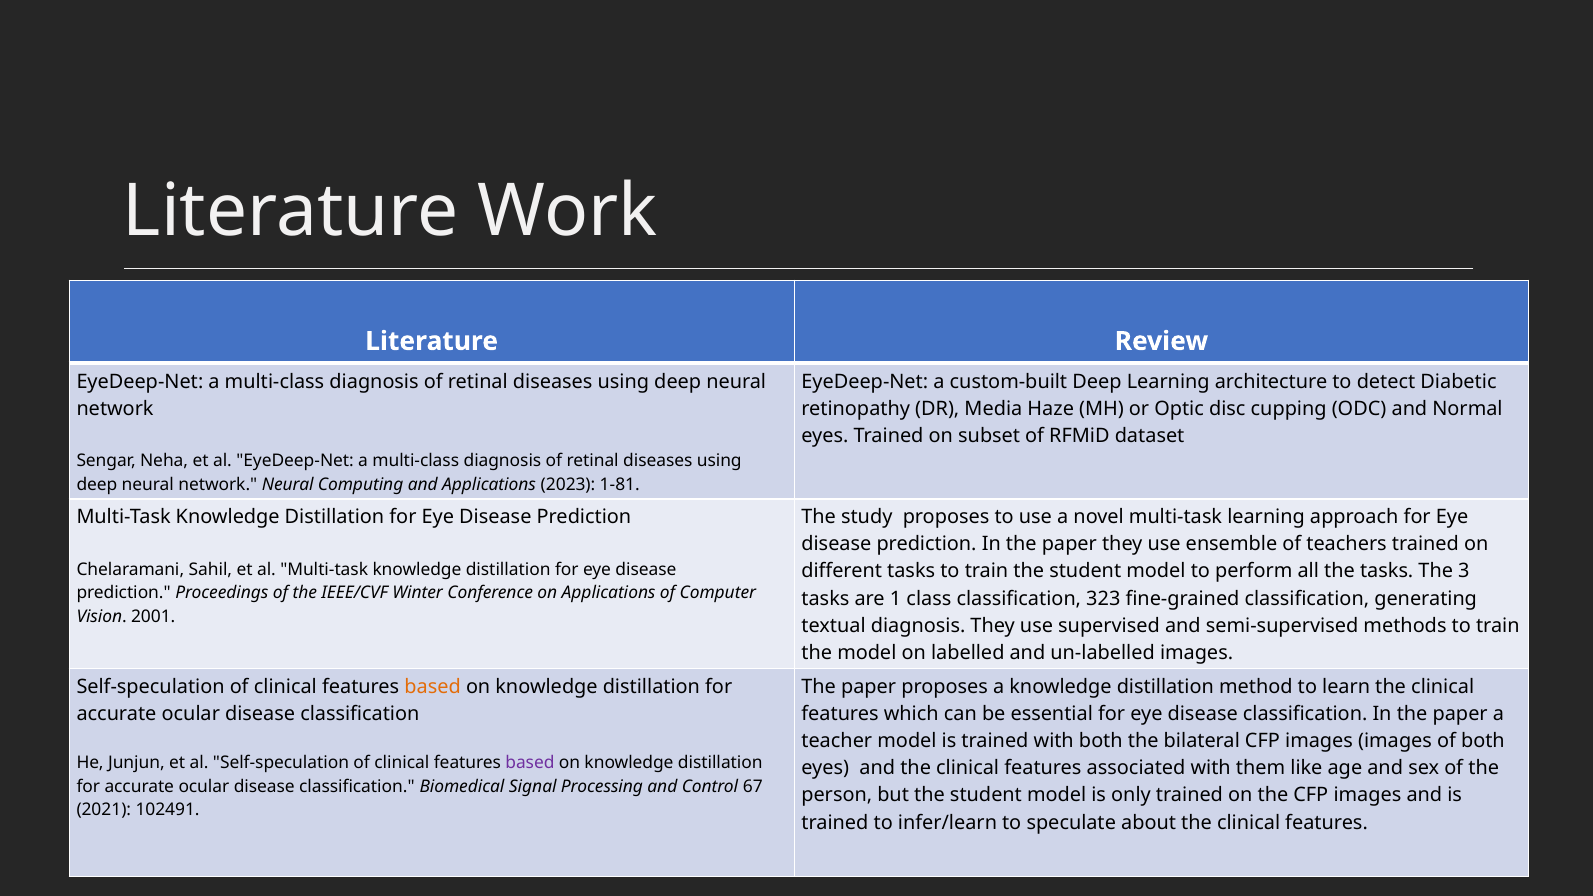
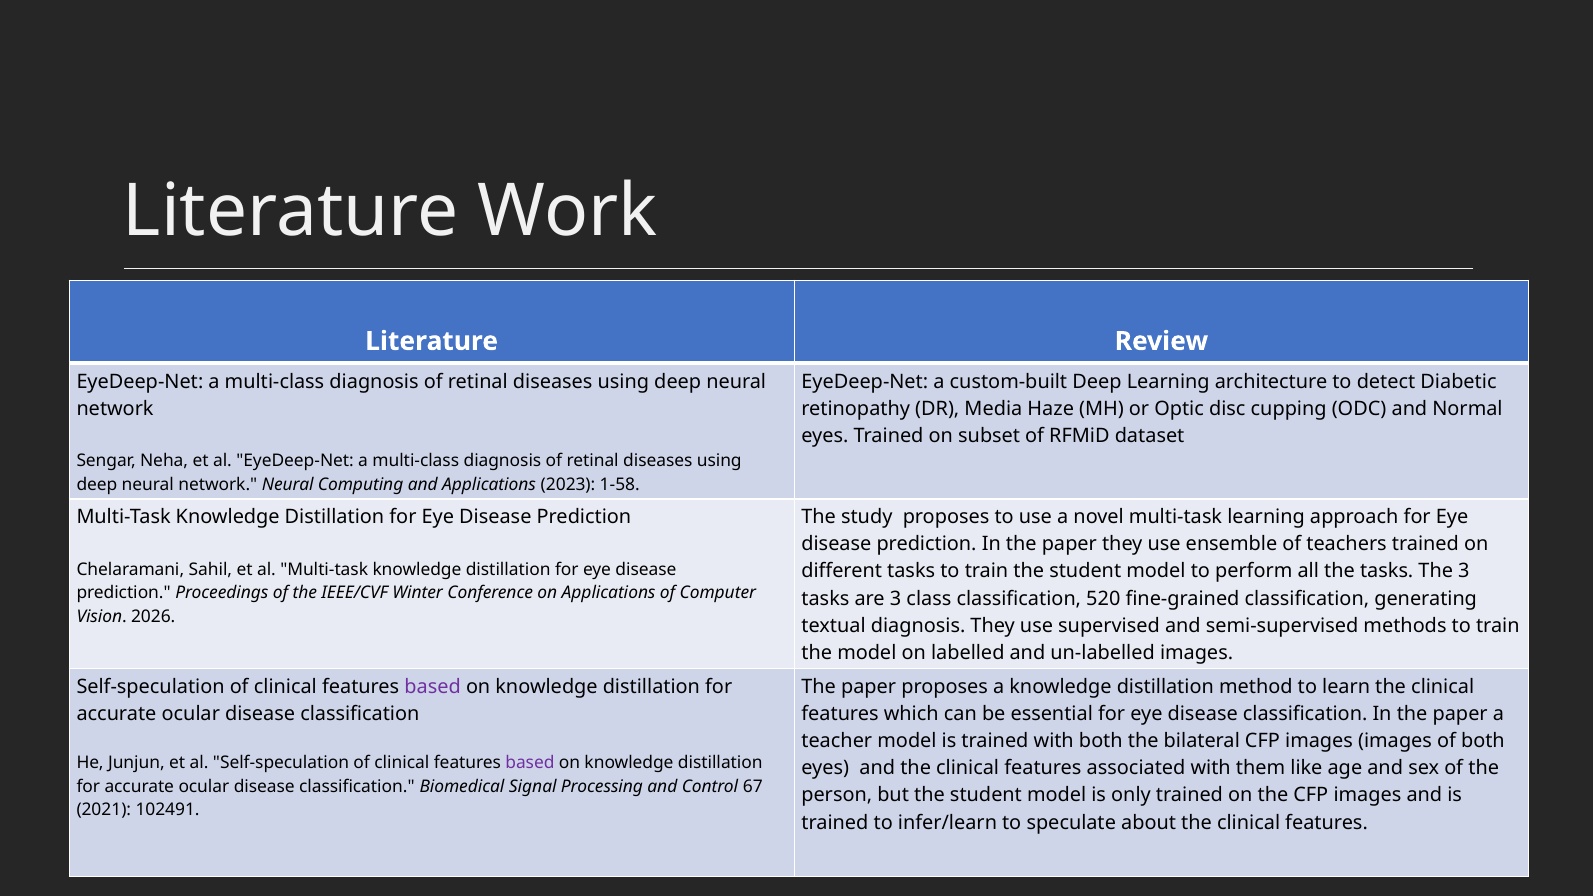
1-81: 1-81 -> 1-58
are 1: 1 -> 3
323: 323 -> 520
2001: 2001 -> 2026
based at (433, 687) colour: orange -> purple
